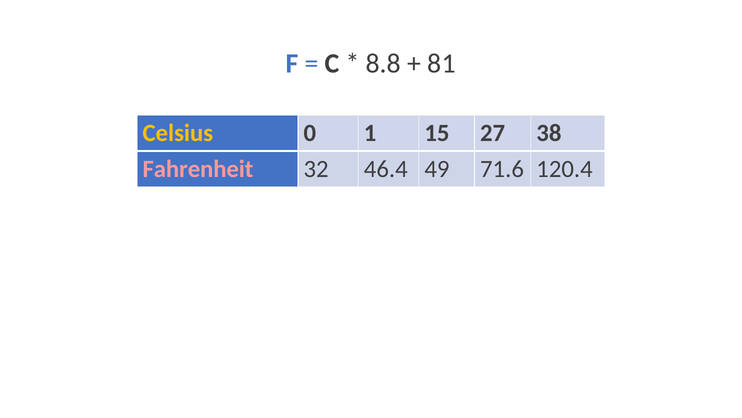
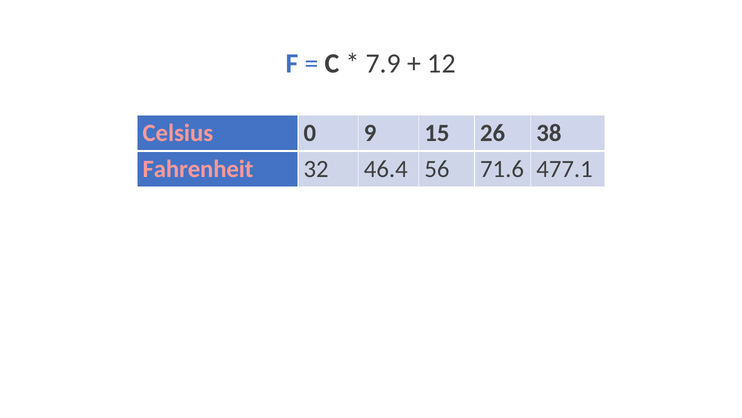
8.8: 8.8 -> 7.9
81: 81 -> 12
Celsius colour: yellow -> pink
1: 1 -> 9
27: 27 -> 26
49: 49 -> 56
120.4: 120.4 -> 477.1
